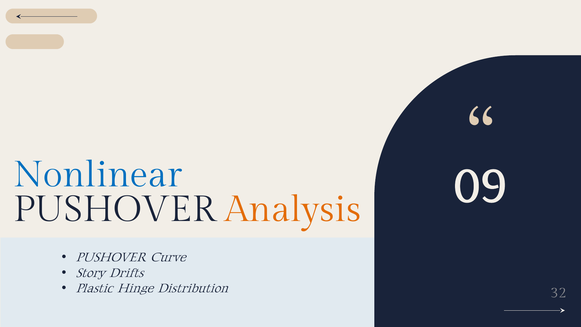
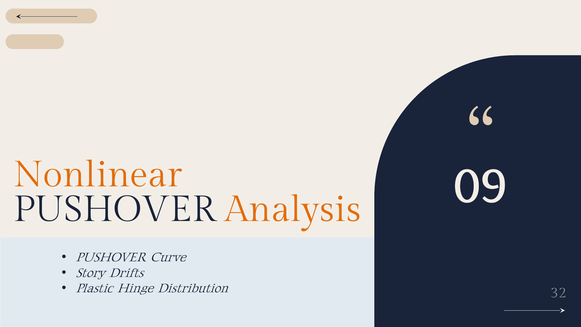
Nonlinear colour: blue -> orange
